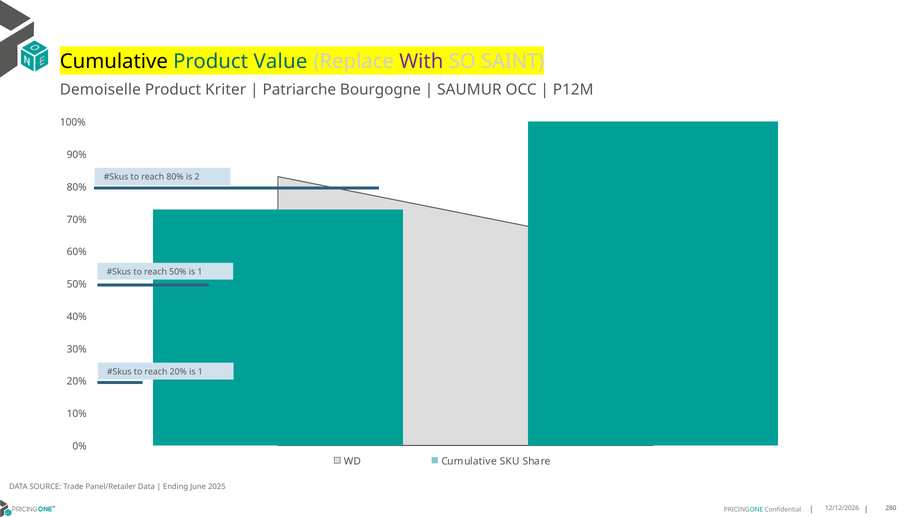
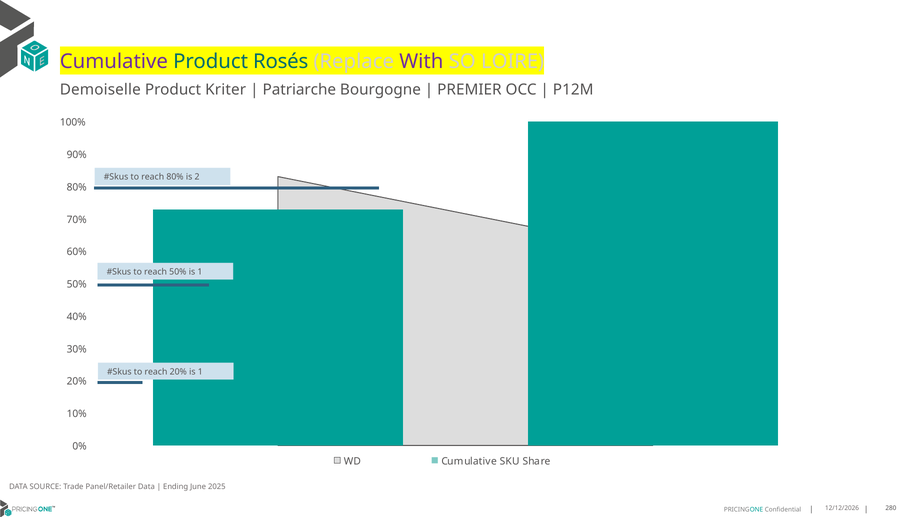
Cumulative at (114, 62) colour: black -> purple
Value: Value -> Rosés
SAINT: SAINT -> LOIRE
SAUMUR: SAUMUR -> PREMIER
